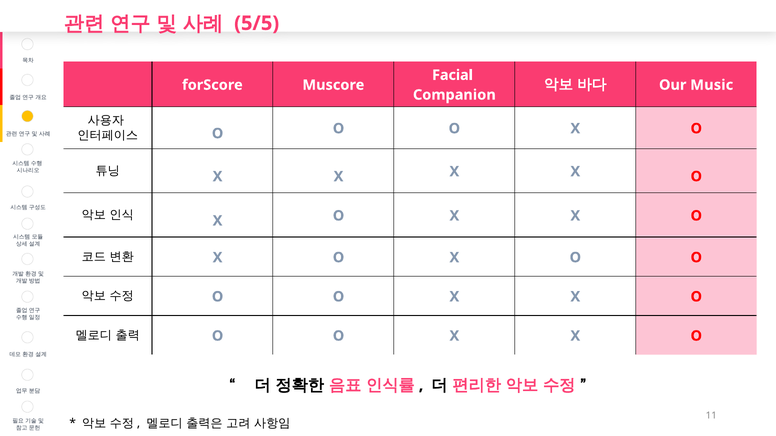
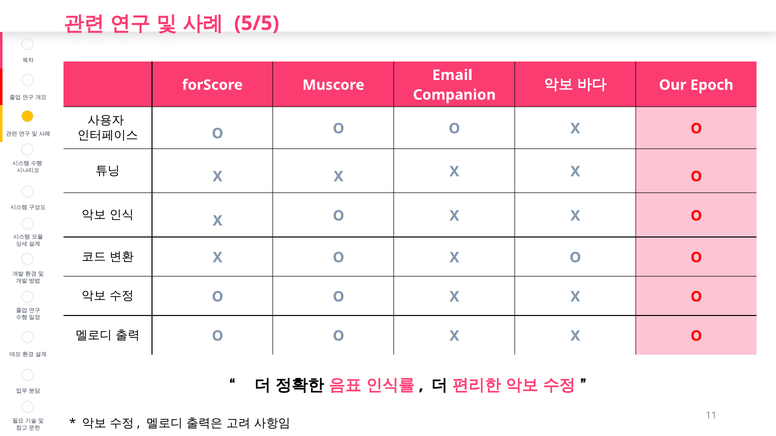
Facial: Facial -> Email
Music: Music -> Epoch
